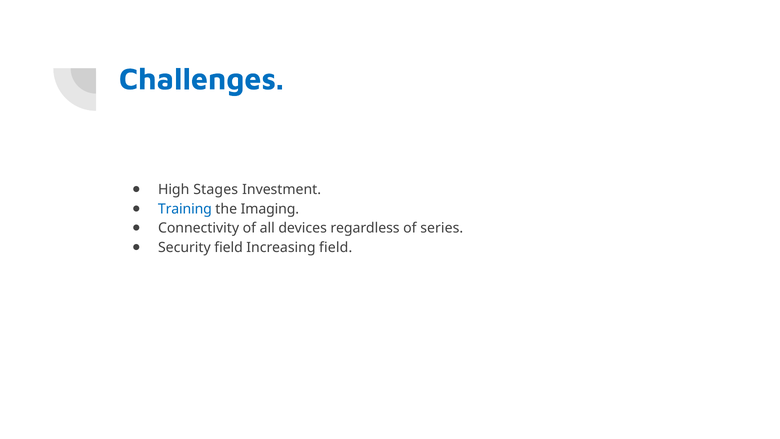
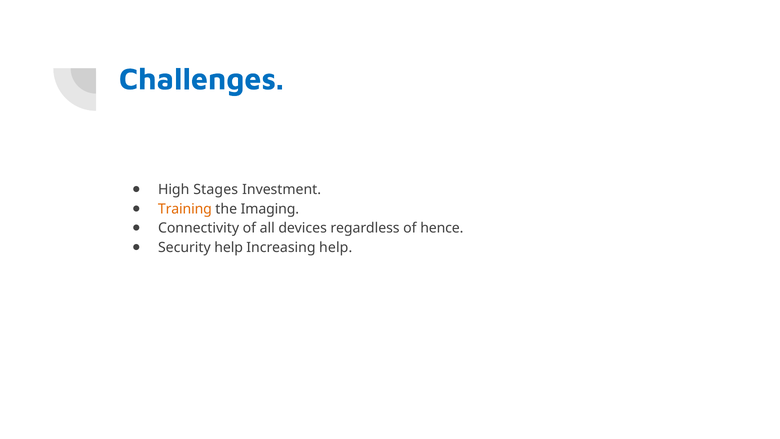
Training colour: blue -> orange
series: series -> hence
Security field: field -> help
Increasing field: field -> help
